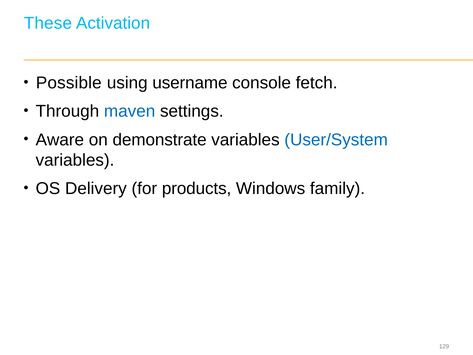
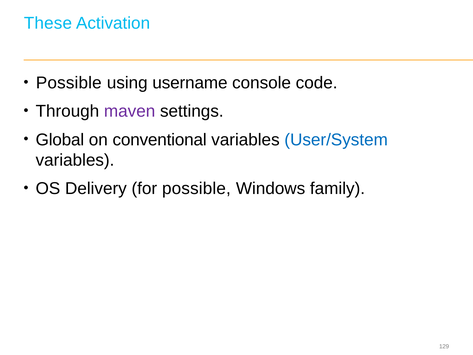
fetch: fetch -> code
maven colour: blue -> purple
Aware: Aware -> Global
demonstrate: demonstrate -> conventional
for products: products -> possible
